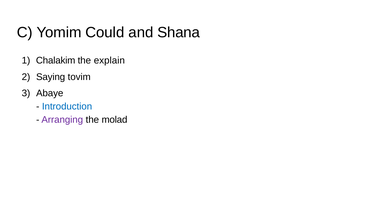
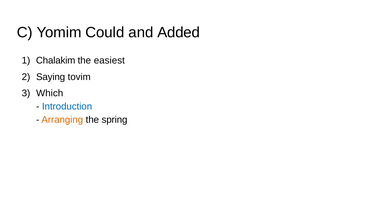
Shana: Shana -> Added
explain: explain -> easiest
Abaye: Abaye -> Which
Arranging colour: purple -> orange
molad: molad -> spring
